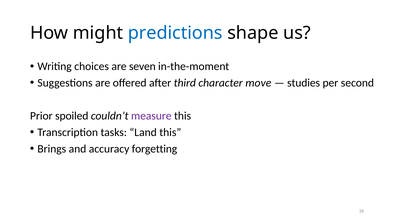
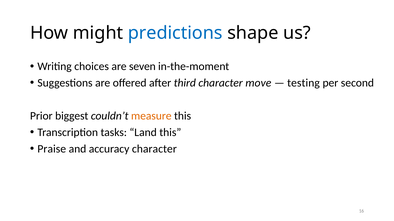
studies: studies -> testing
spoiled: spoiled -> biggest
measure colour: purple -> orange
Brings: Brings -> Praise
accuracy forgetting: forgetting -> character
